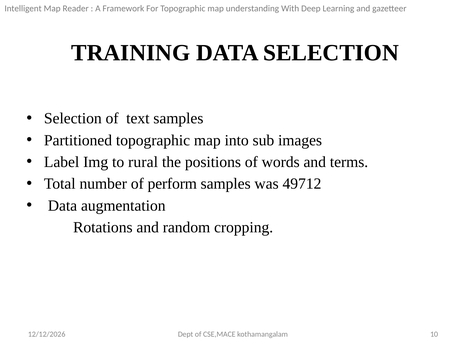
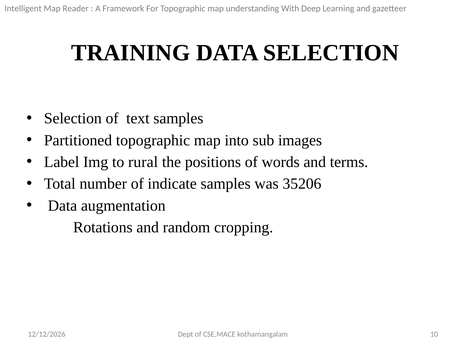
perform: perform -> indicate
49712: 49712 -> 35206
